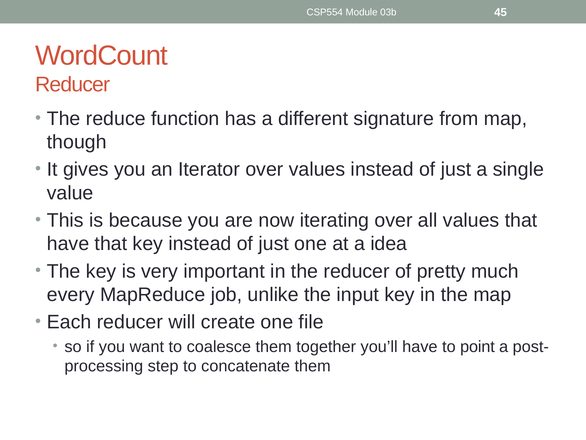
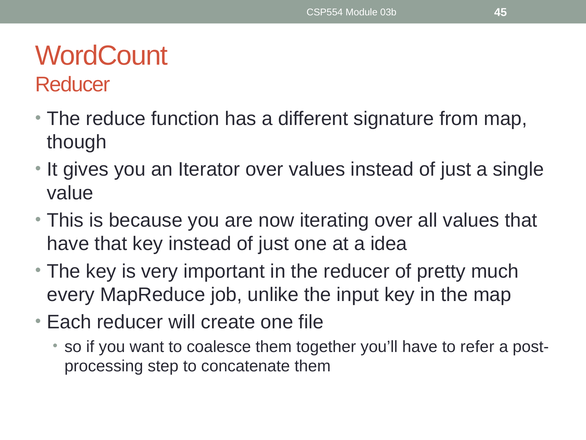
point: point -> refer
